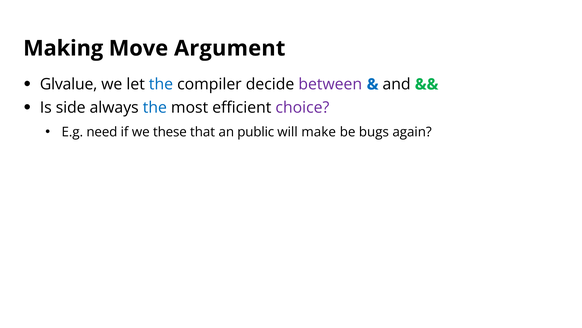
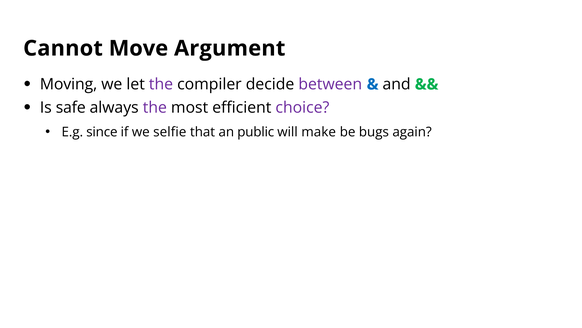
Making: Making -> Cannot
Glvalue: Glvalue -> Moving
the at (161, 84) colour: blue -> purple
side: side -> safe
the at (155, 107) colour: blue -> purple
need: need -> since
these: these -> selfie
